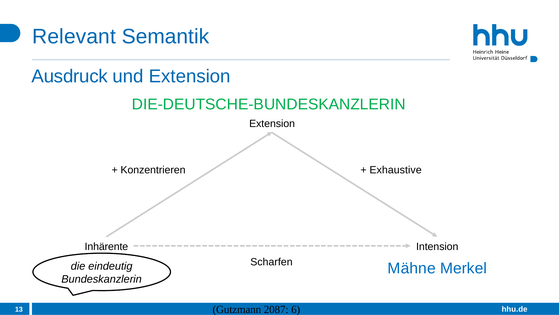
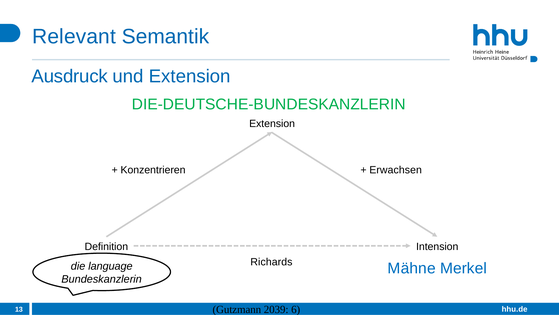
Exhaustive: Exhaustive -> Erwachsen
Inhärente: Inhärente -> Definition
Scharfen: Scharfen -> Richards
eindeutig: eindeutig -> language
2087: 2087 -> 2039
